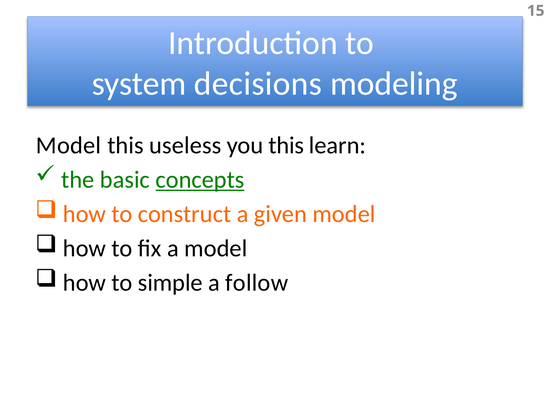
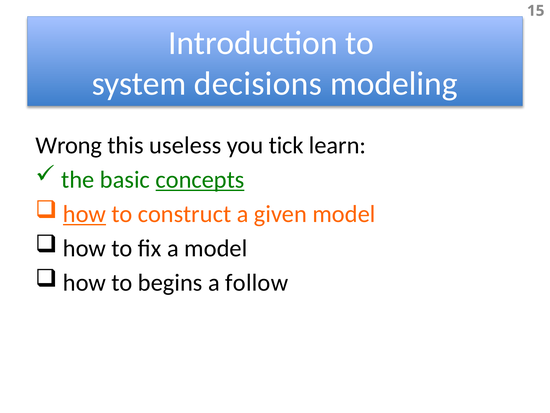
Model at (69, 145): Model -> Wrong
you this: this -> tick
how at (85, 214) underline: none -> present
simple: simple -> begins
